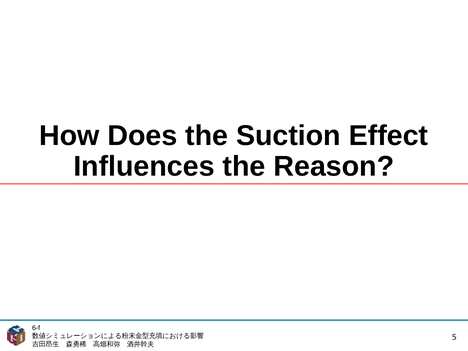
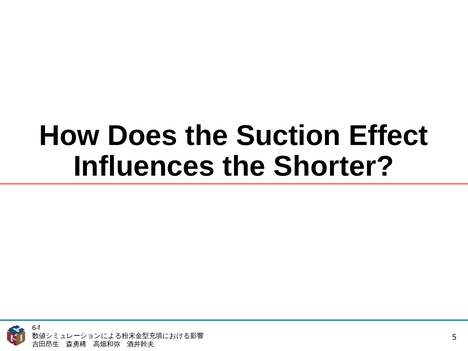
Reason: Reason -> Shorter
